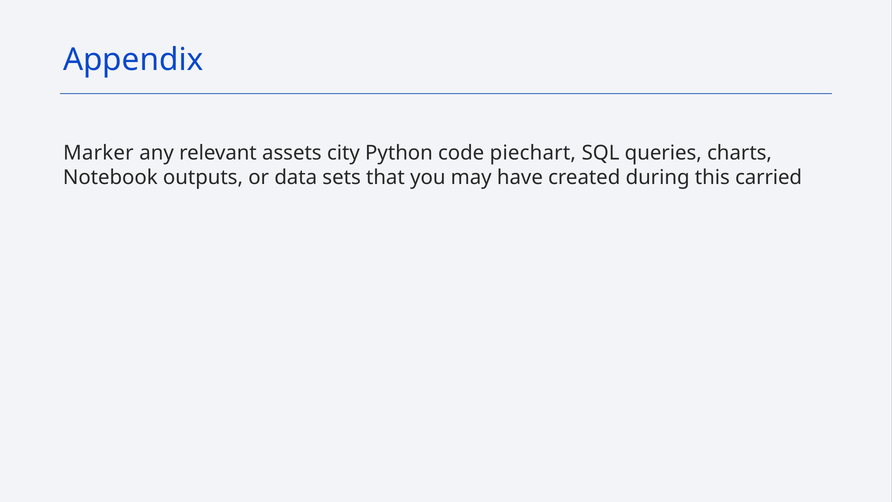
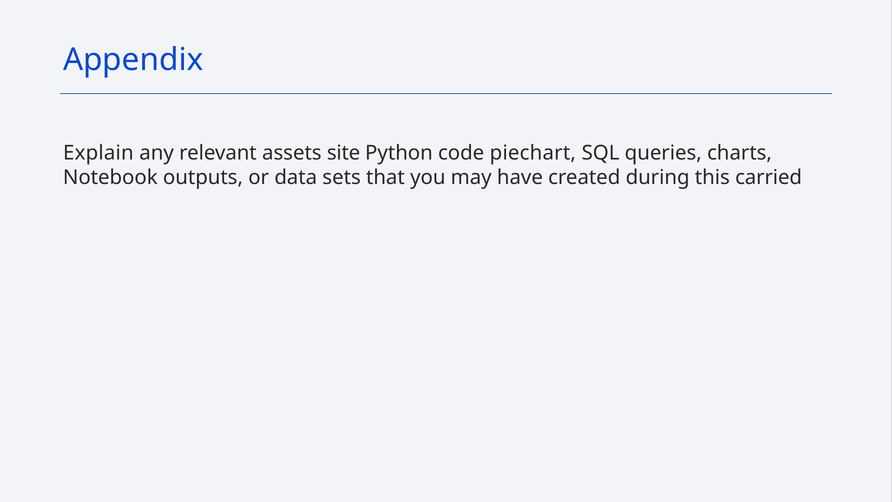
Marker: Marker -> Explain
city: city -> site
